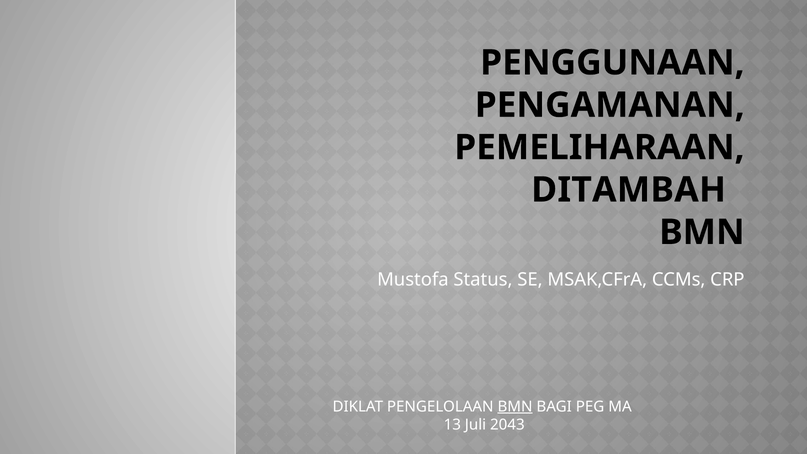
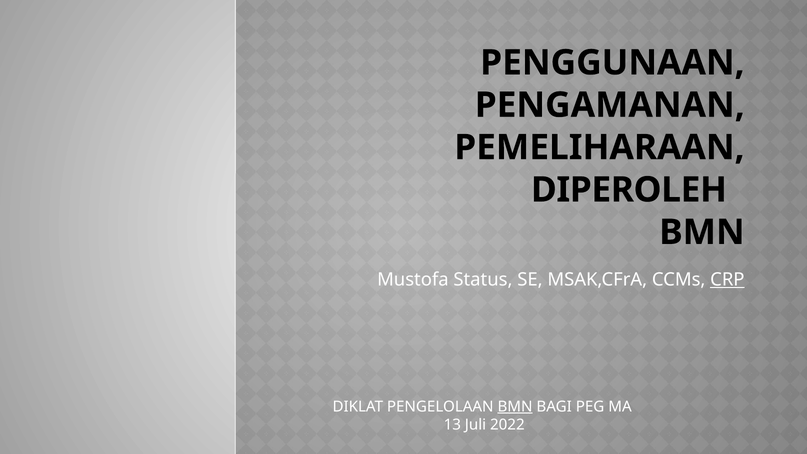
DITAMBAH: DITAMBAH -> DIPEROLEH
CRP underline: none -> present
2043: 2043 -> 2022
